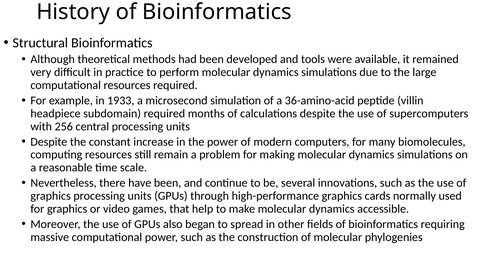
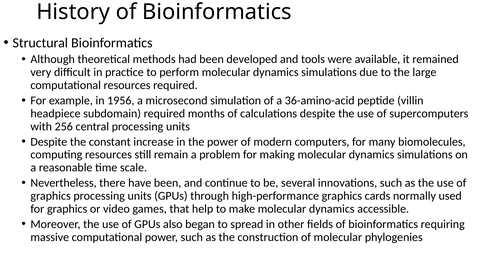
1933: 1933 -> 1956
